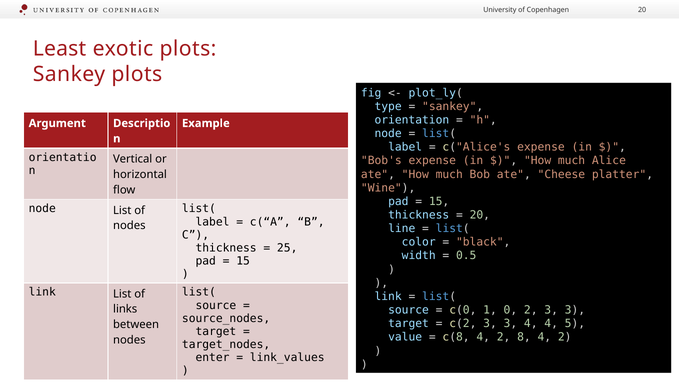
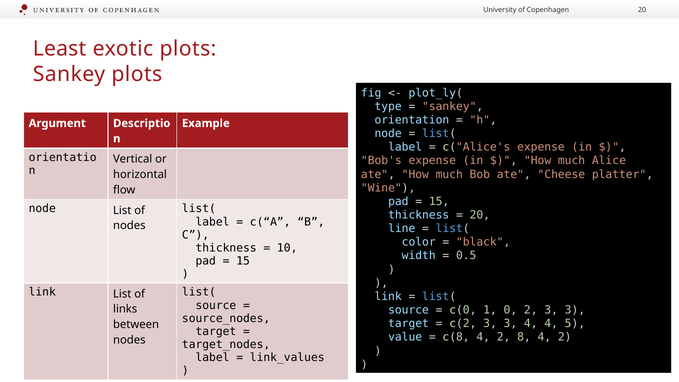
25: 25 -> 10
enter at (213, 358): enter -> label
